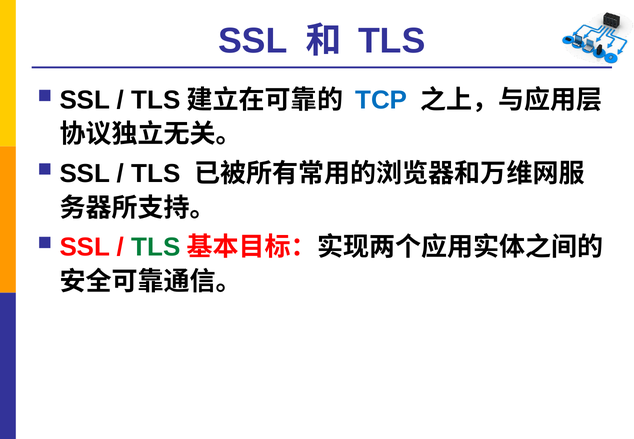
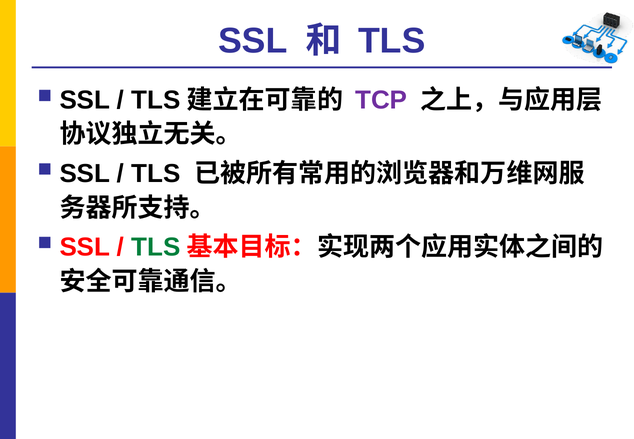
TCP colour: blue -> purple
